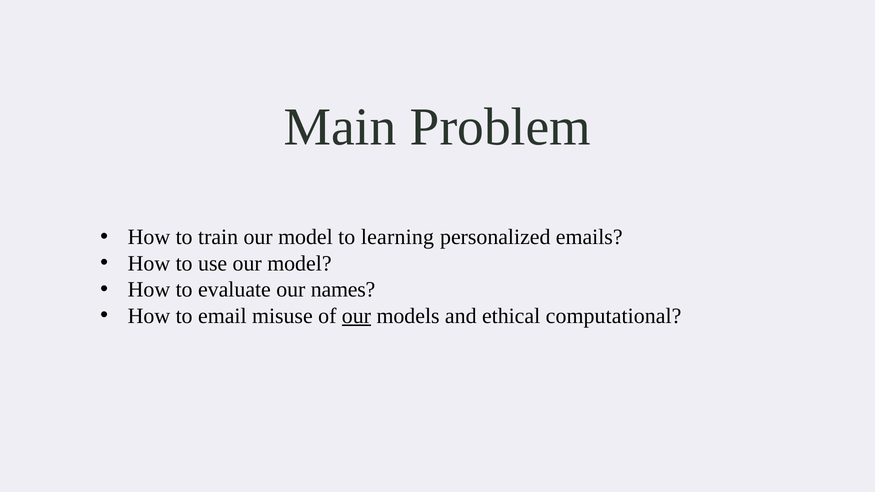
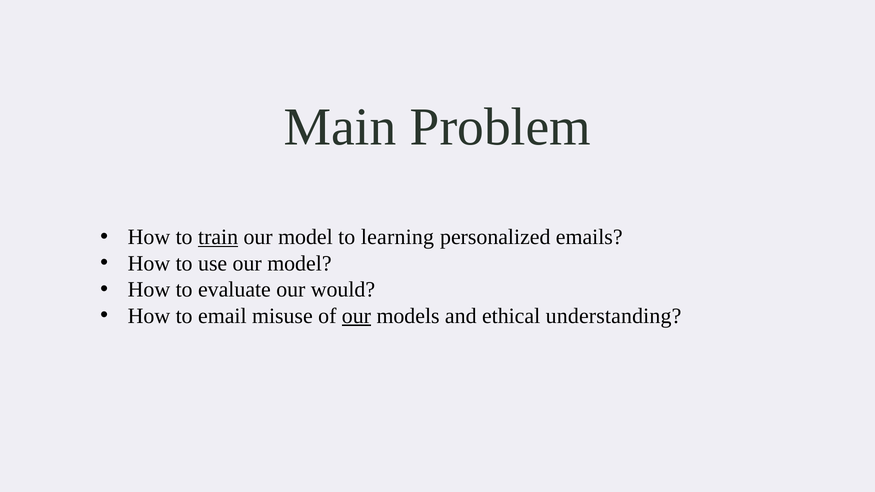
train underline: none -> present
names: names -> would
computational: computational -> understanding
